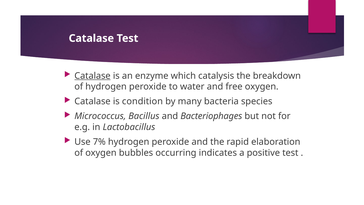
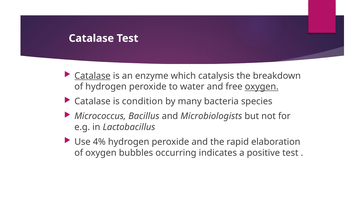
oxygen at (262, 87) underline: none -> present
Bacteriophages: Bacteriophages -> Microbiologists
7%: 7% -> 4%
